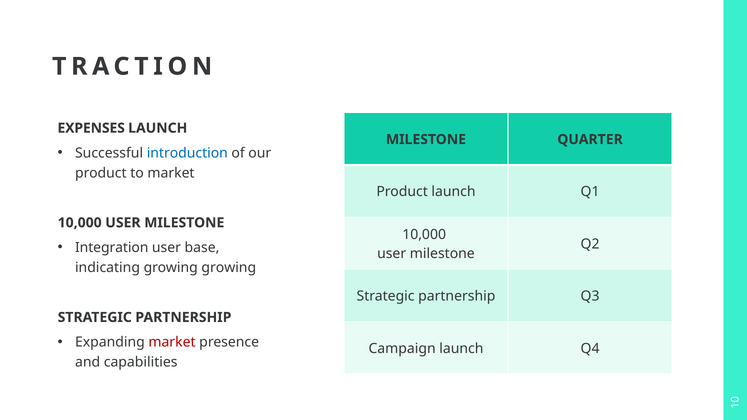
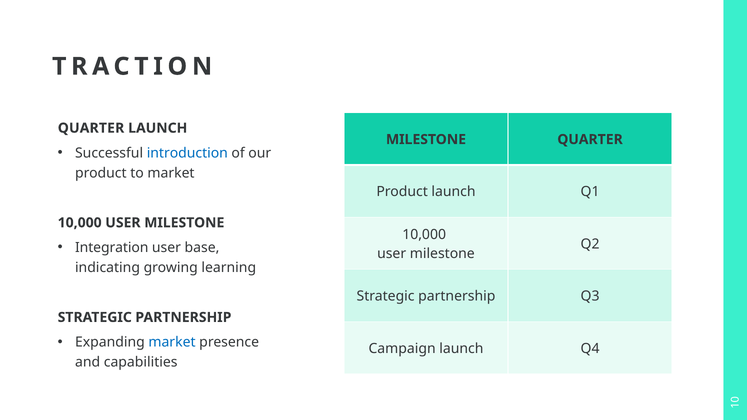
EXPENSES at (91, 128): EXPENSES -> QUARTER
growing growing: growing -> learning
market at (172, 342) colour: red -> blue
